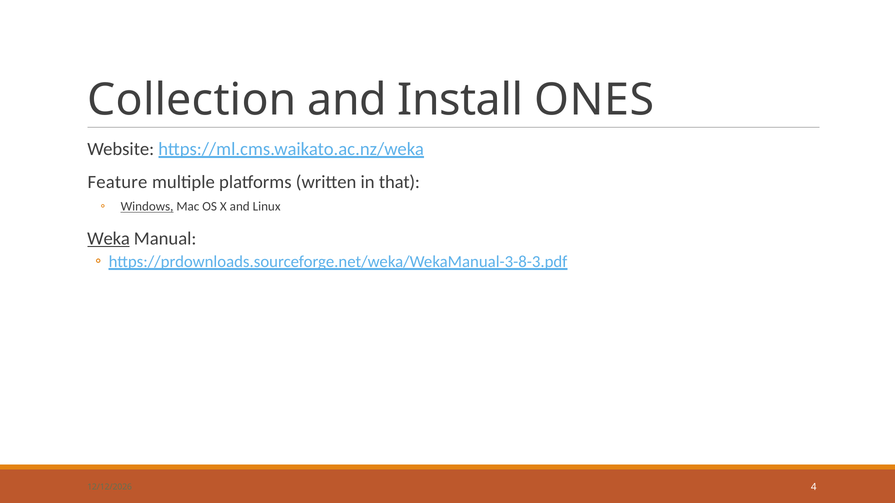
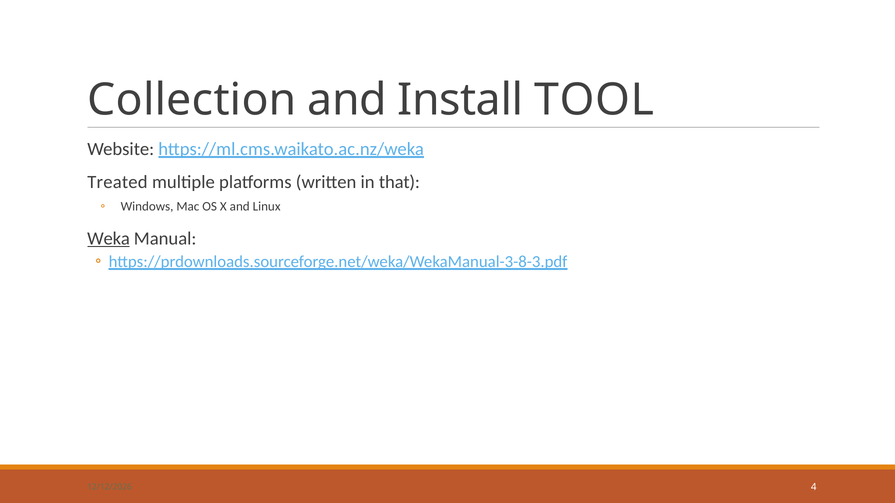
ONES: ONES -> TOOL
Feature: Feature -> Treated
Windows underline: present -> none
